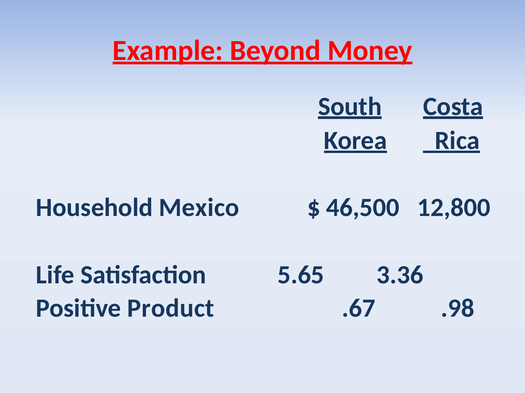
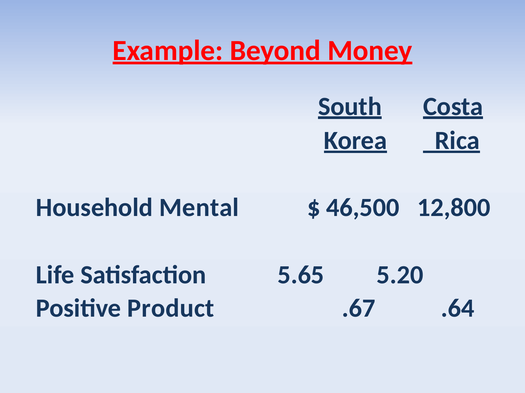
Mexico: Mexico -> Mental
3.36: 3.36 -> 5.20
.98: .98 -> .64
